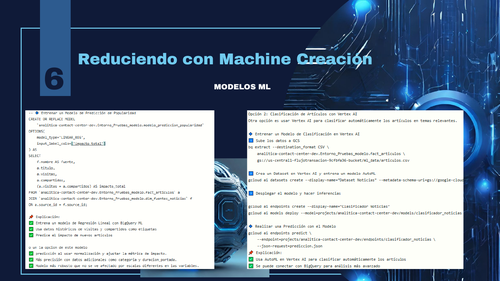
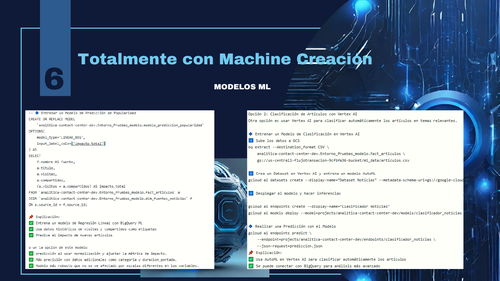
Reduciendo: Reduciendo -> Totalmente
